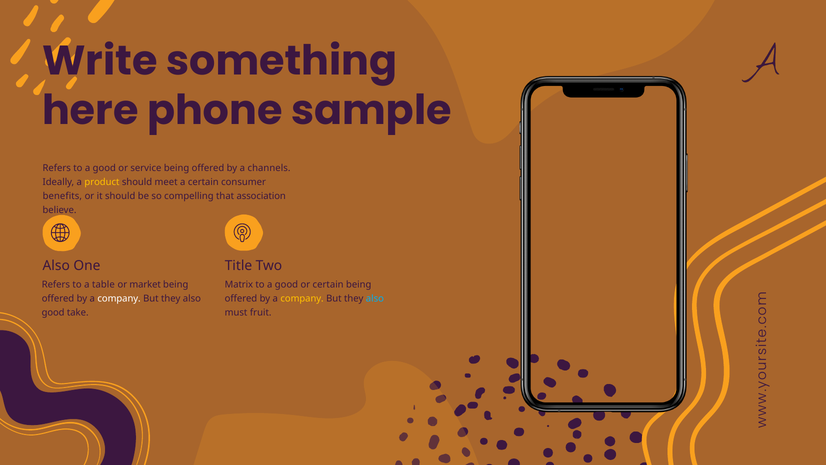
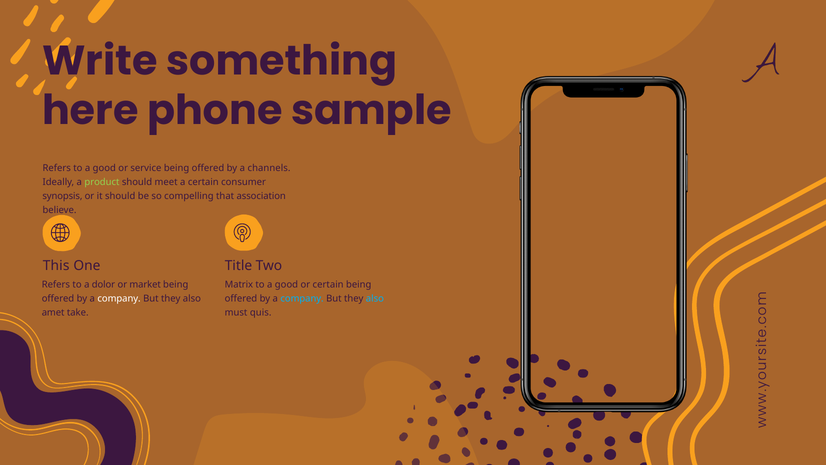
product colour: yellow -> light green
benefits: benefits -> synopsis
Also at (56, 266): Also -> This
table: table -> dolor
company at (302, 298) colour: yellow -> light blue
good at (53, 312): good -> amet
fruit: fruit -> quis
